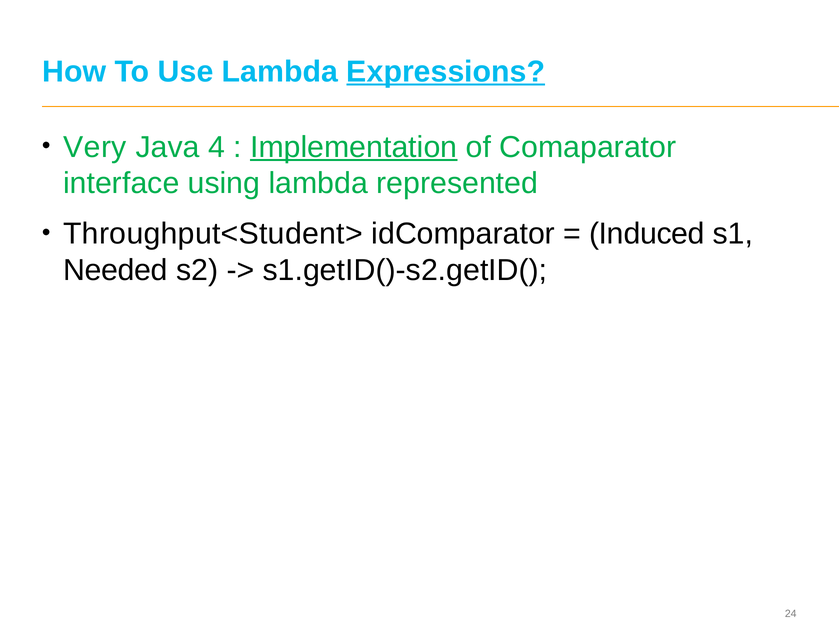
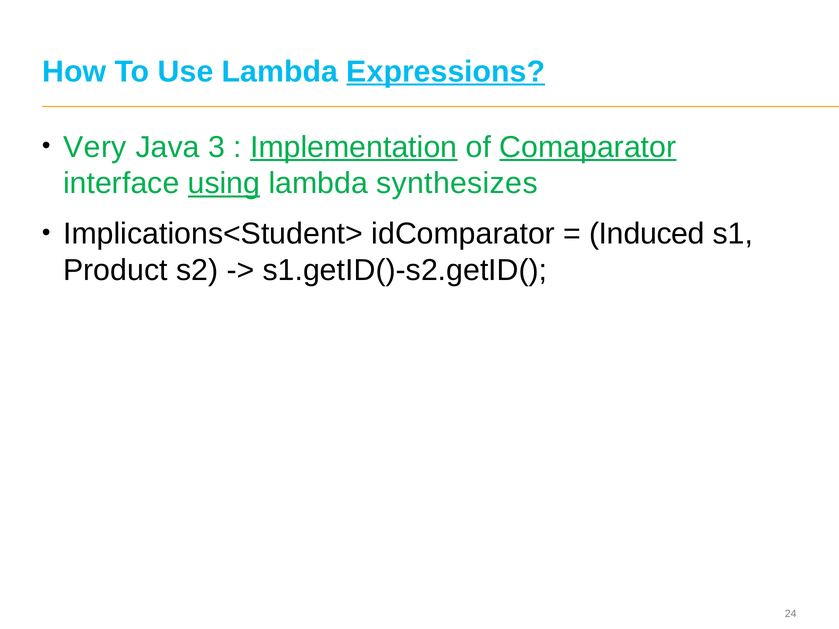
4: 4 -> 3
Comaparator underline: none -> present
using underline: none -> present
represented: represented -> synthesizes
Throughput<Student>: Throughput<Student> -> Implications<Student>
Needed: Needed -> Product
